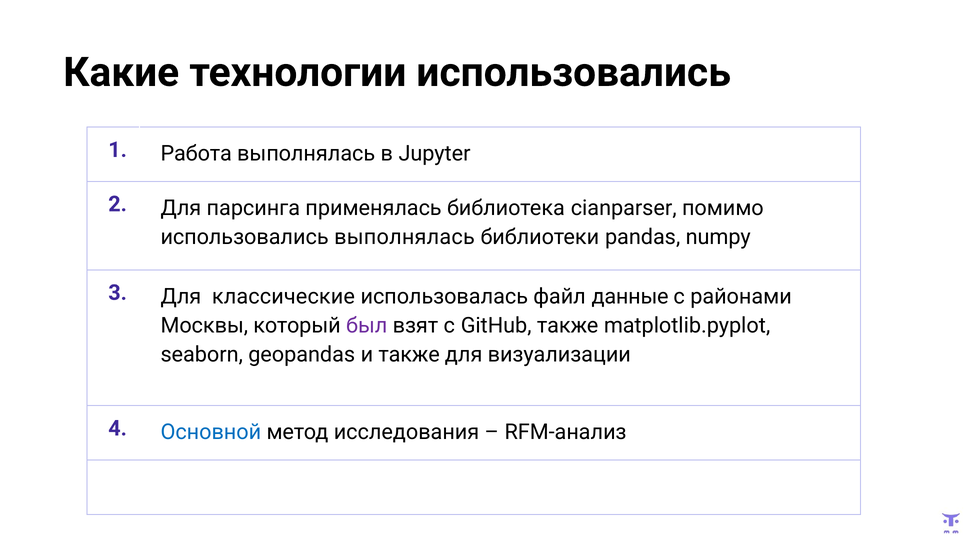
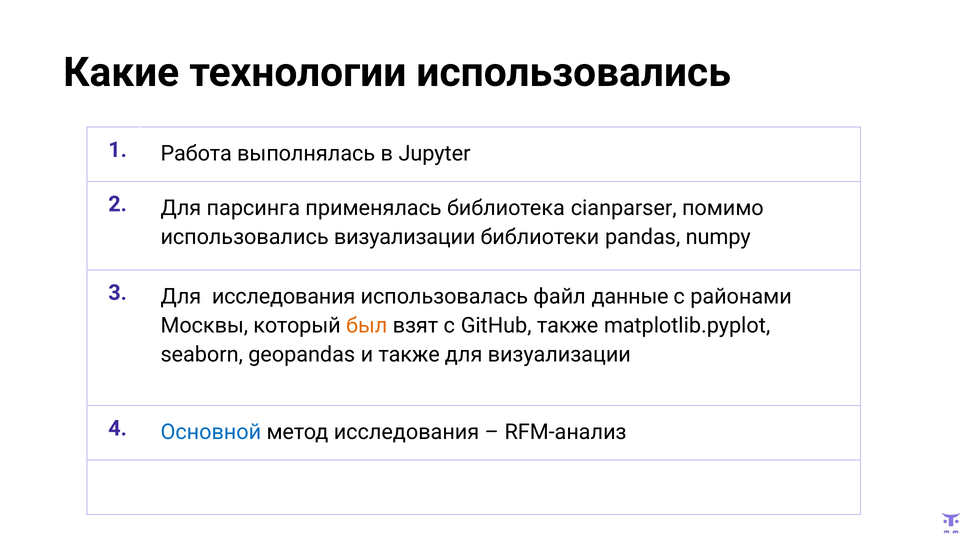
использовались выполнялась: выполнялась -> визуализации
Для классические: классические -> исследования
был colour: purple -> orange
